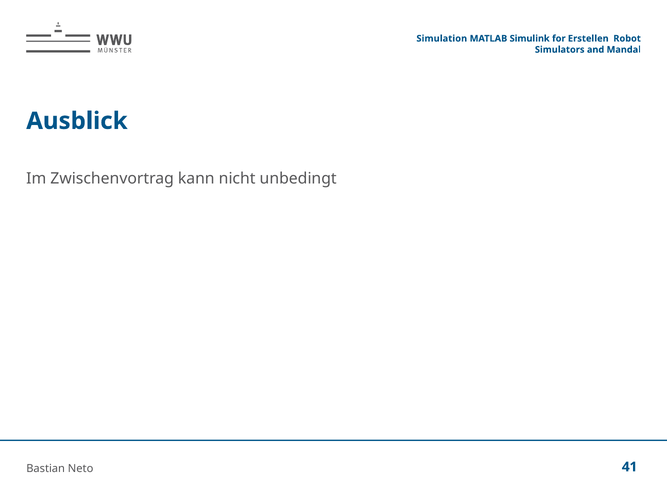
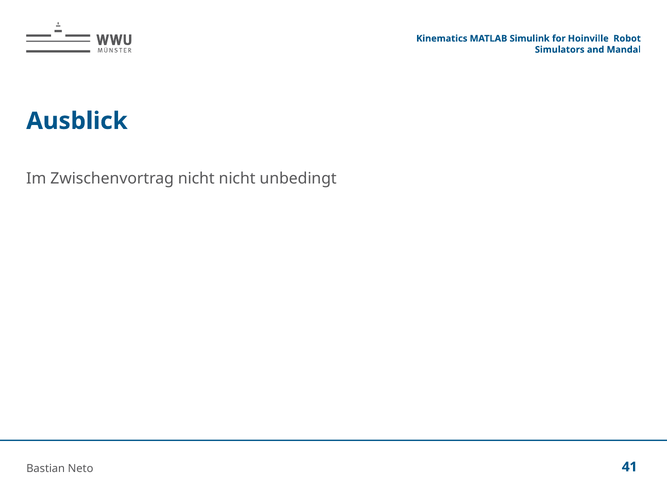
Simulation: Simulation -> Kinematics
Erstellen: Erstellen -> Hoinville
Zwischenvortrag kann: kann -> nicht
